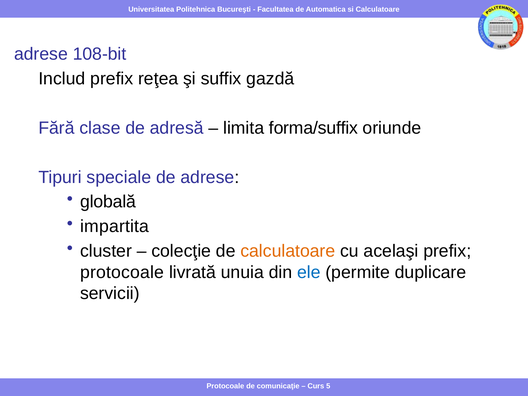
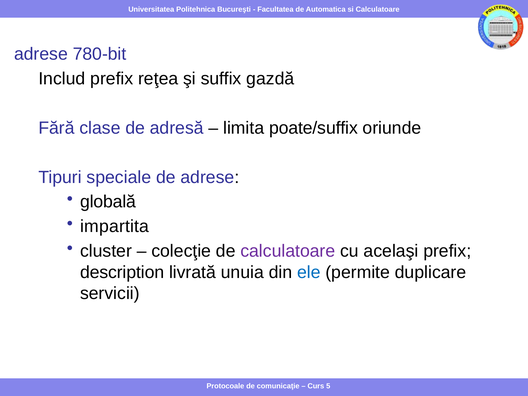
108-bit: 108-bit -> 780-bit
forma/suffix: forma/suffix -> poate/suffix
calculatoare at (288, 251) colour: orange -> purple
protocoale at (122, 272): protocoale -> description
